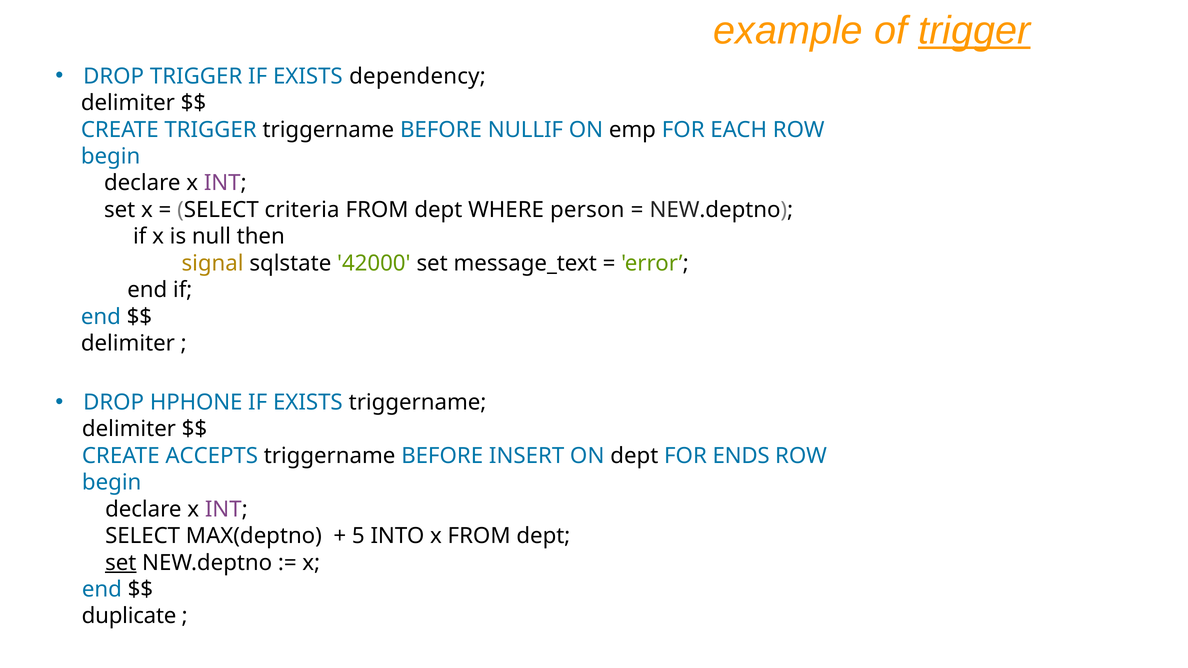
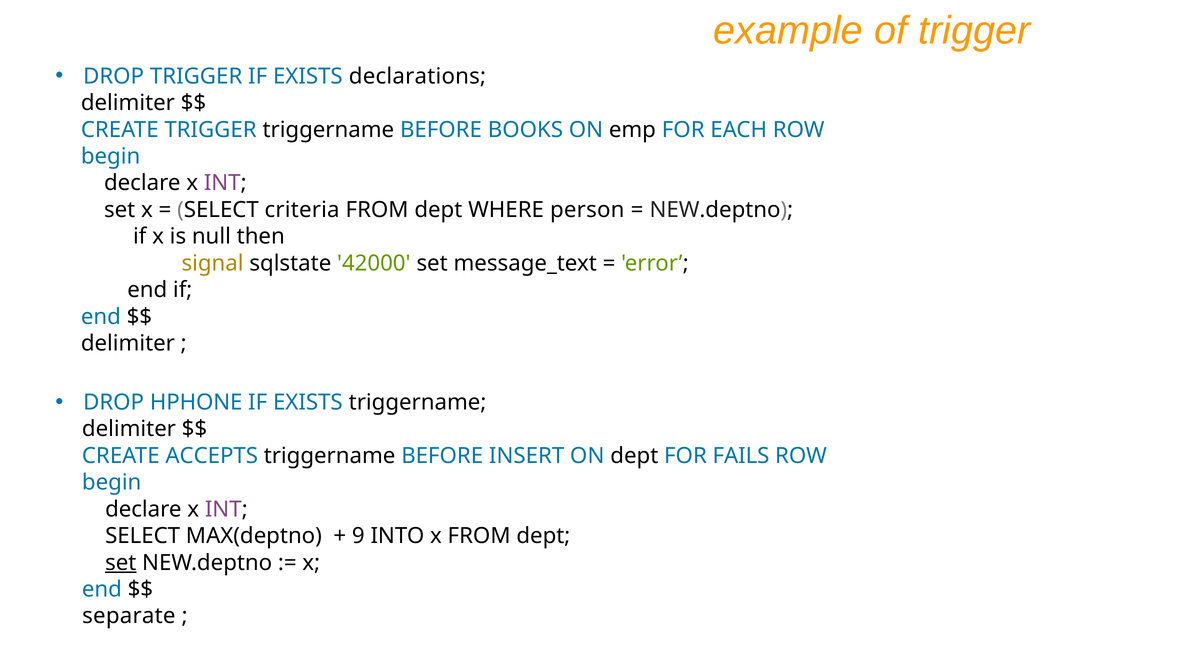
trigger at (974, 31) underline: present -> none
dependency: dependency -> declarations
NULLIF: NULLIF -> BOOKS
ENDS: ENDS -> FAILS
5: 5 -> 9
duplicate: duplicate -> separate
